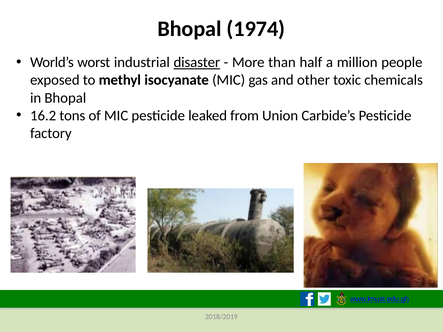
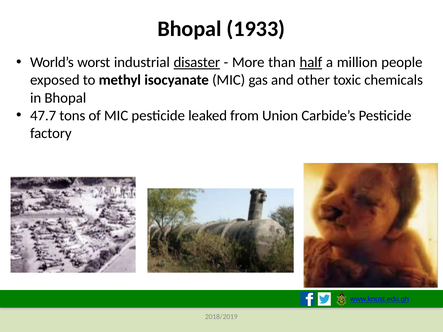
1974: 1974 -> 1933
half underline: none -> present
16.2: 16.2 -> 47.7
